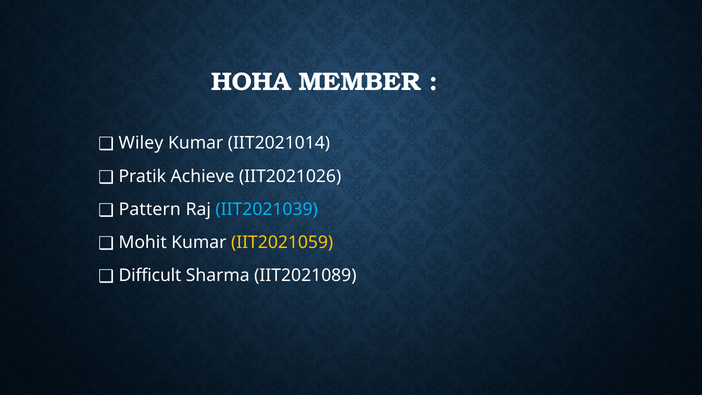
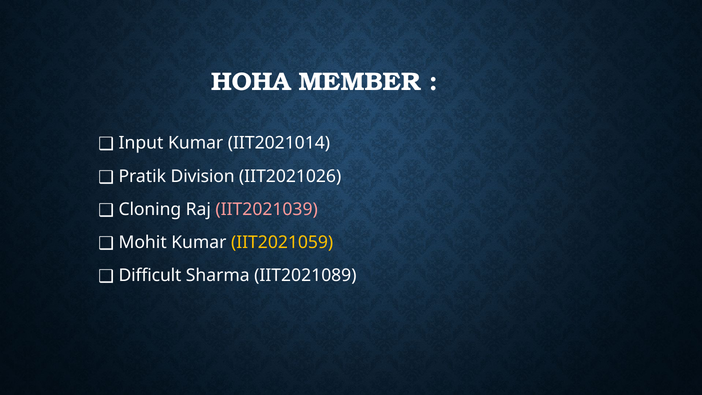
Wiley: Wiley -> Input
Achieve: Achieve -> Division
Pattern: Pattern -> Cloning
IIT2021039 colour: light blue -> pink
